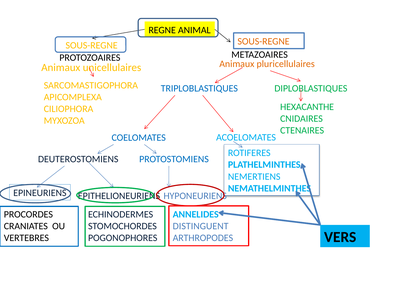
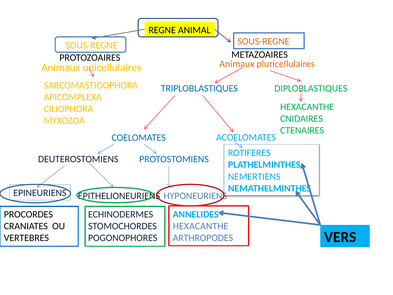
DISTINGUENT at (201, 226): DISTINGUENT -> HEXACANTHE
